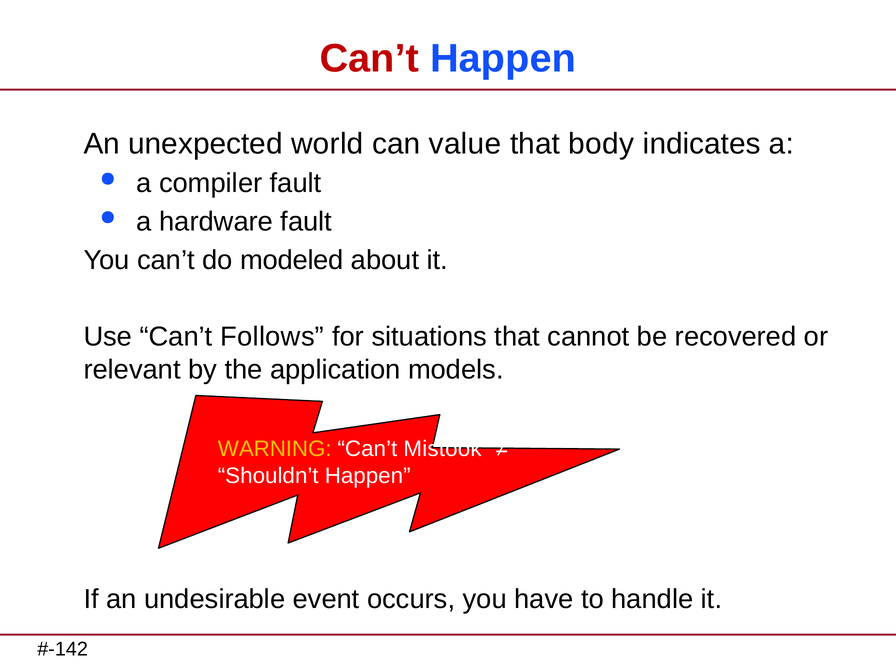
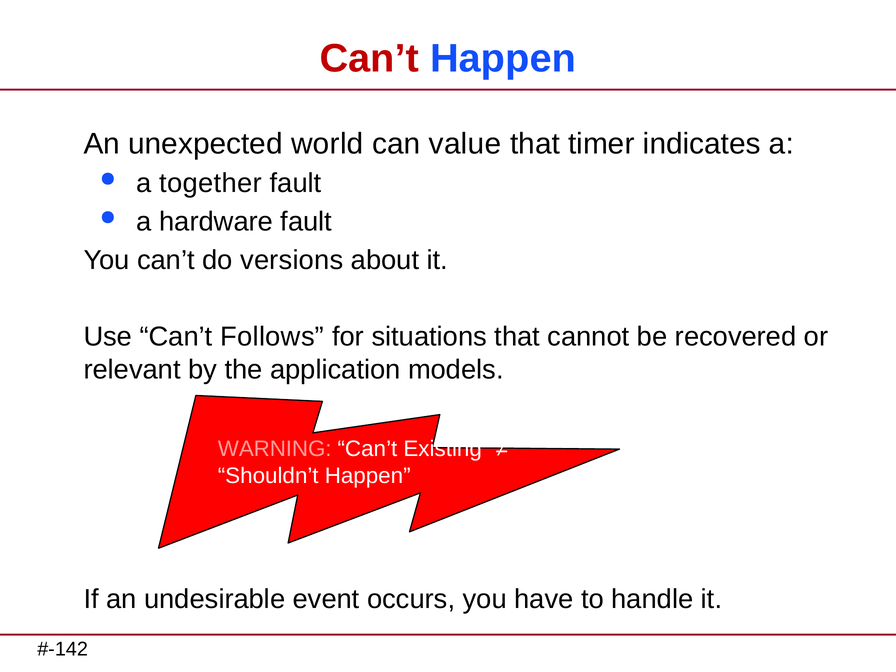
body: body -> timer
compiler: compiler -> together
modeled: modeled -> versions
WARNING colour: yellow -> pink
Mistook: Mistook -> Existing
